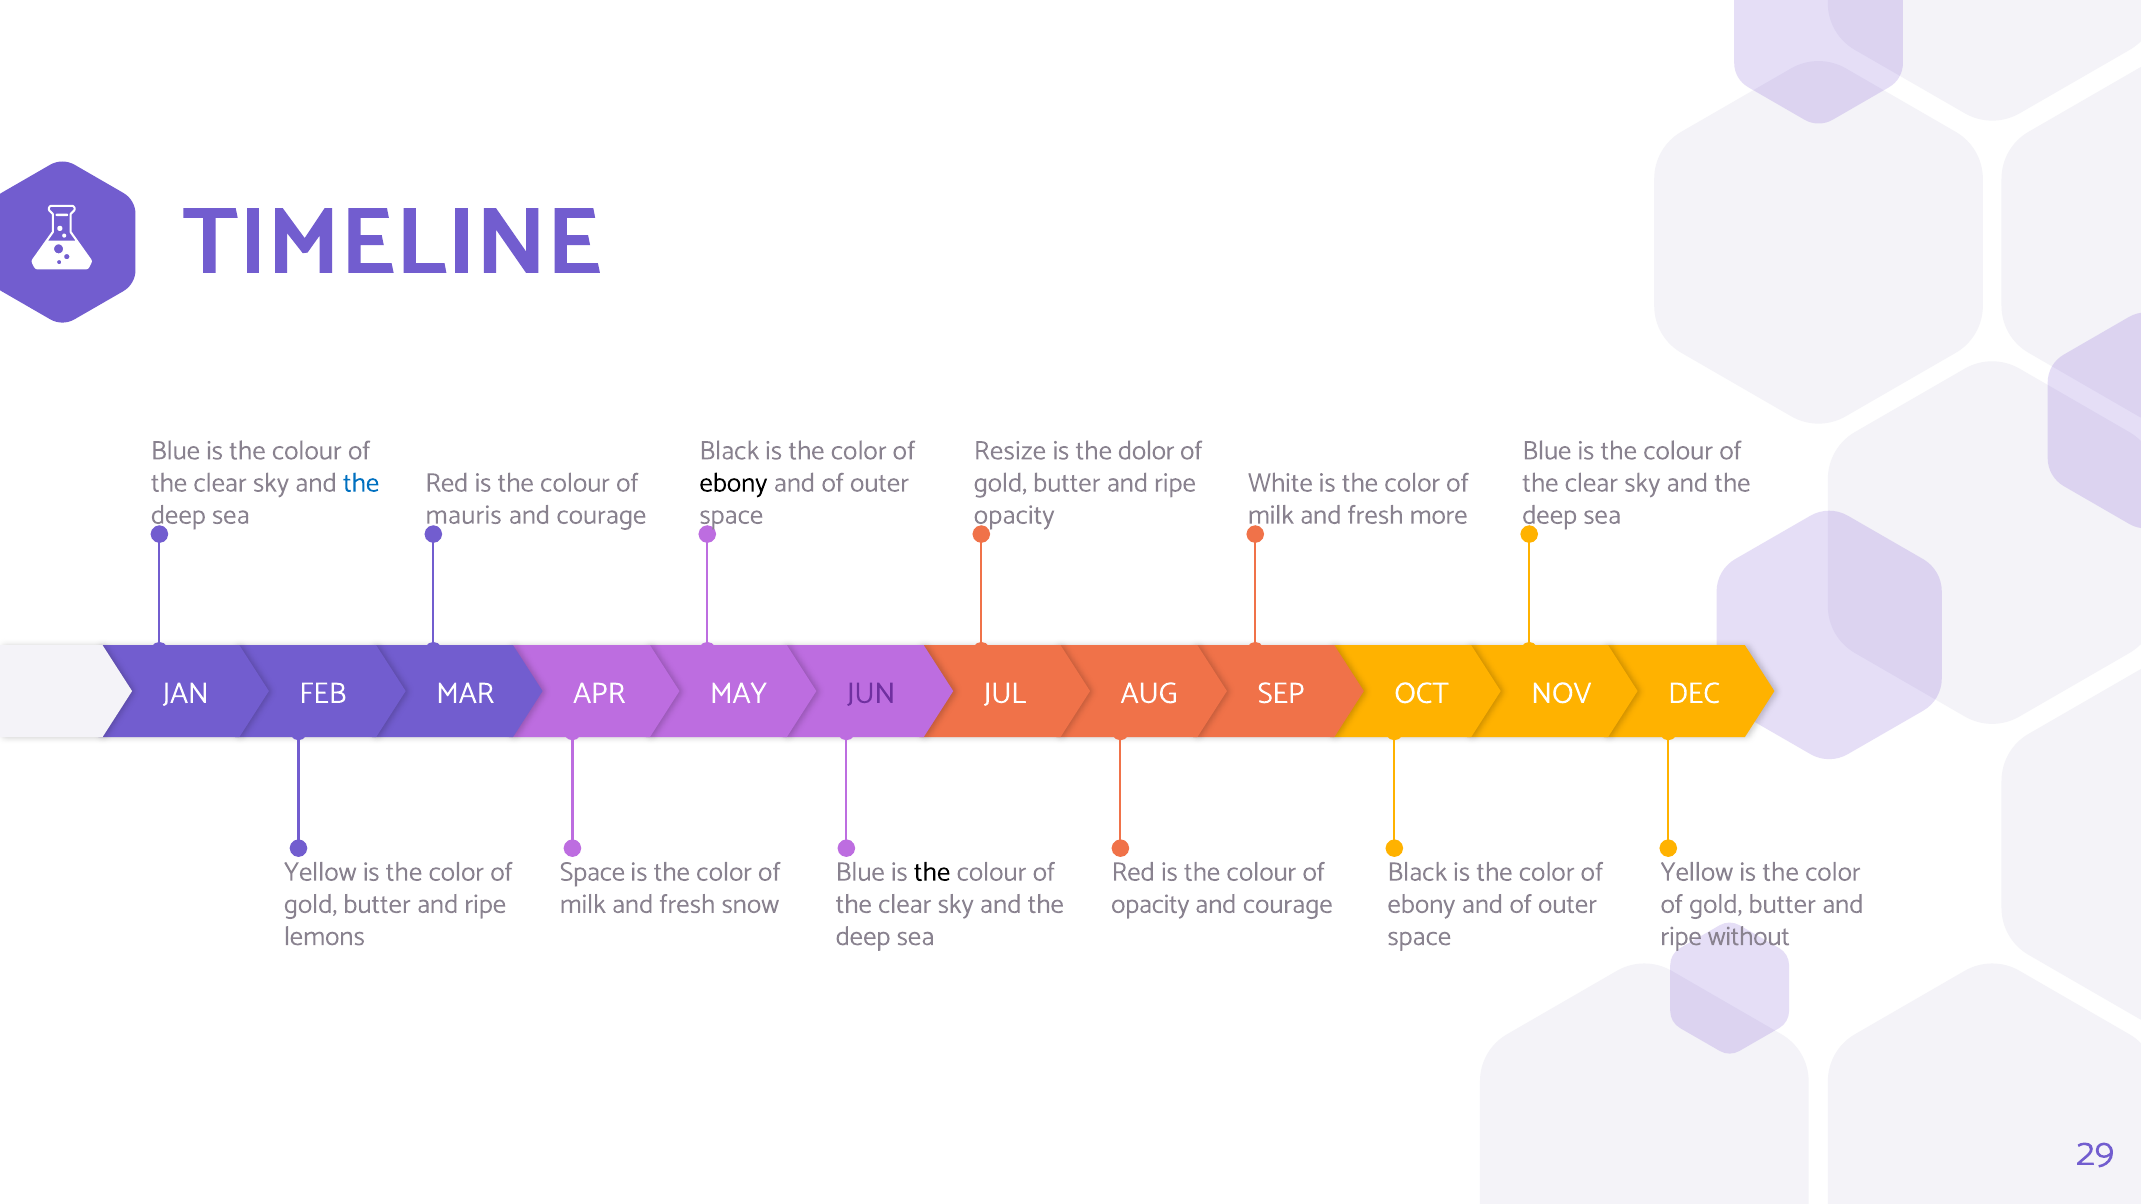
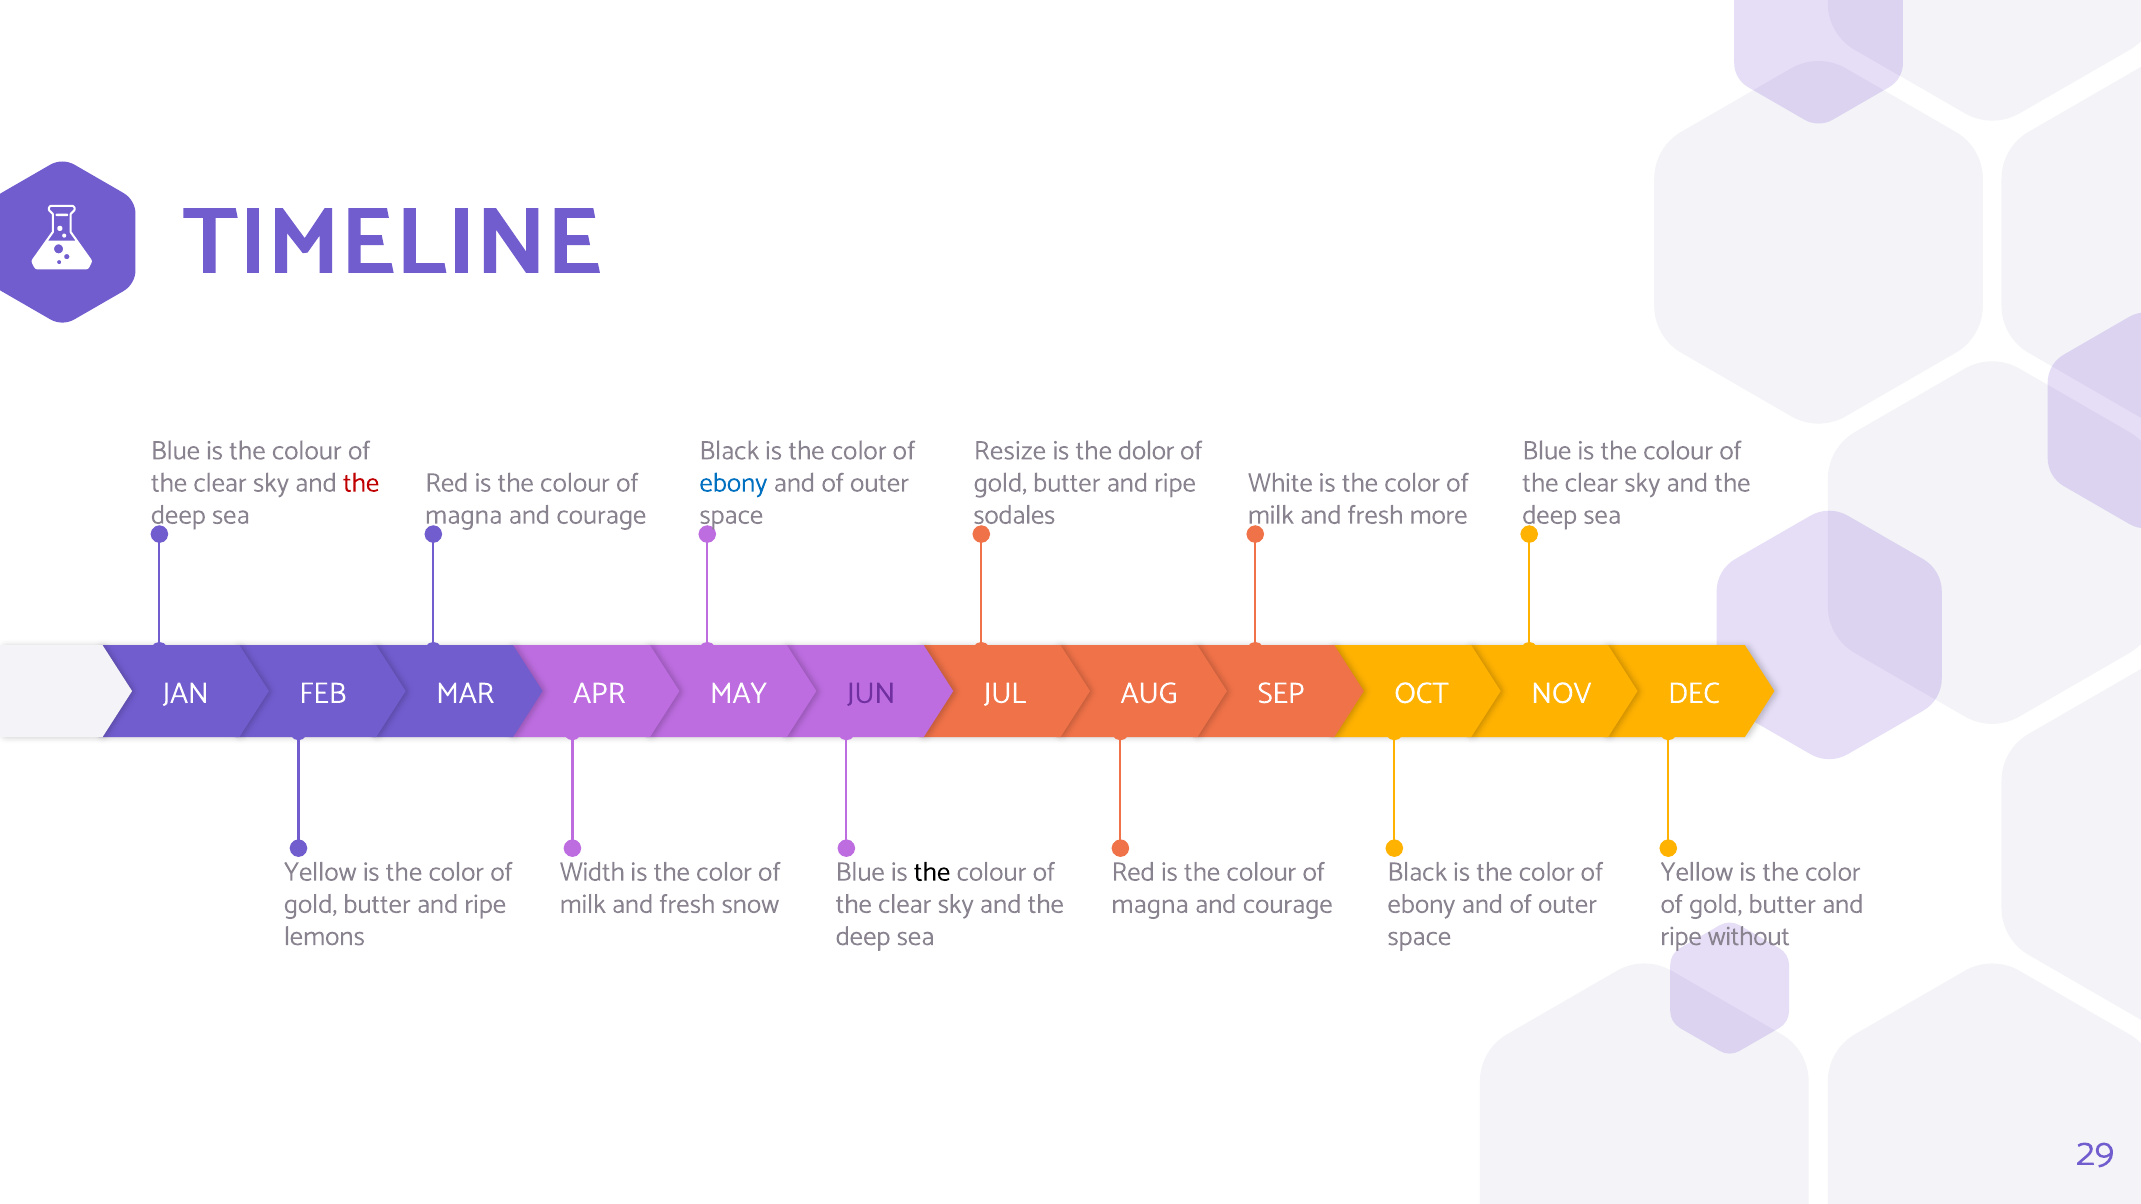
the at (361, 483) colour: blue -> red
ebony at (733, 483) colour: black -> blue
mauris at (464, 515): mauris -> magna
opacity at (1014, 515): opacity -> sodales
Space at (592, 872): Space -> Width
opacity at (1150, 904): opacity -> magna
